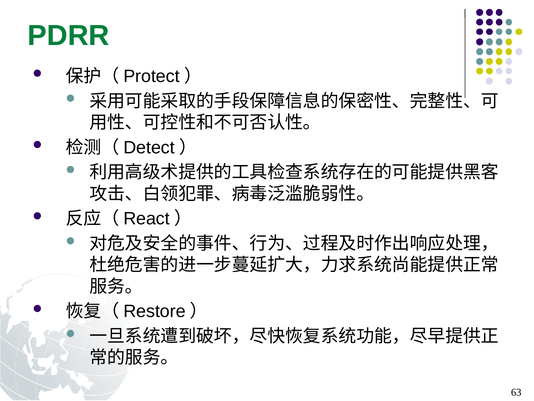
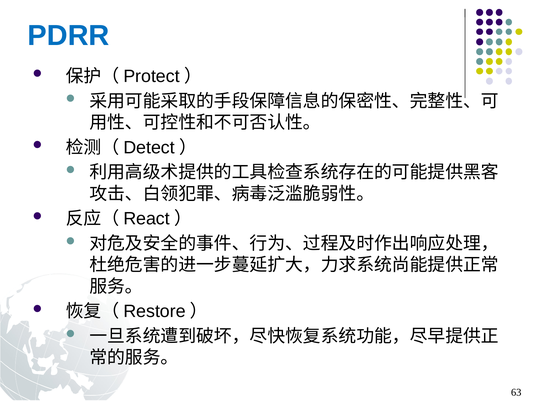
PDRR colour: green -> blue
